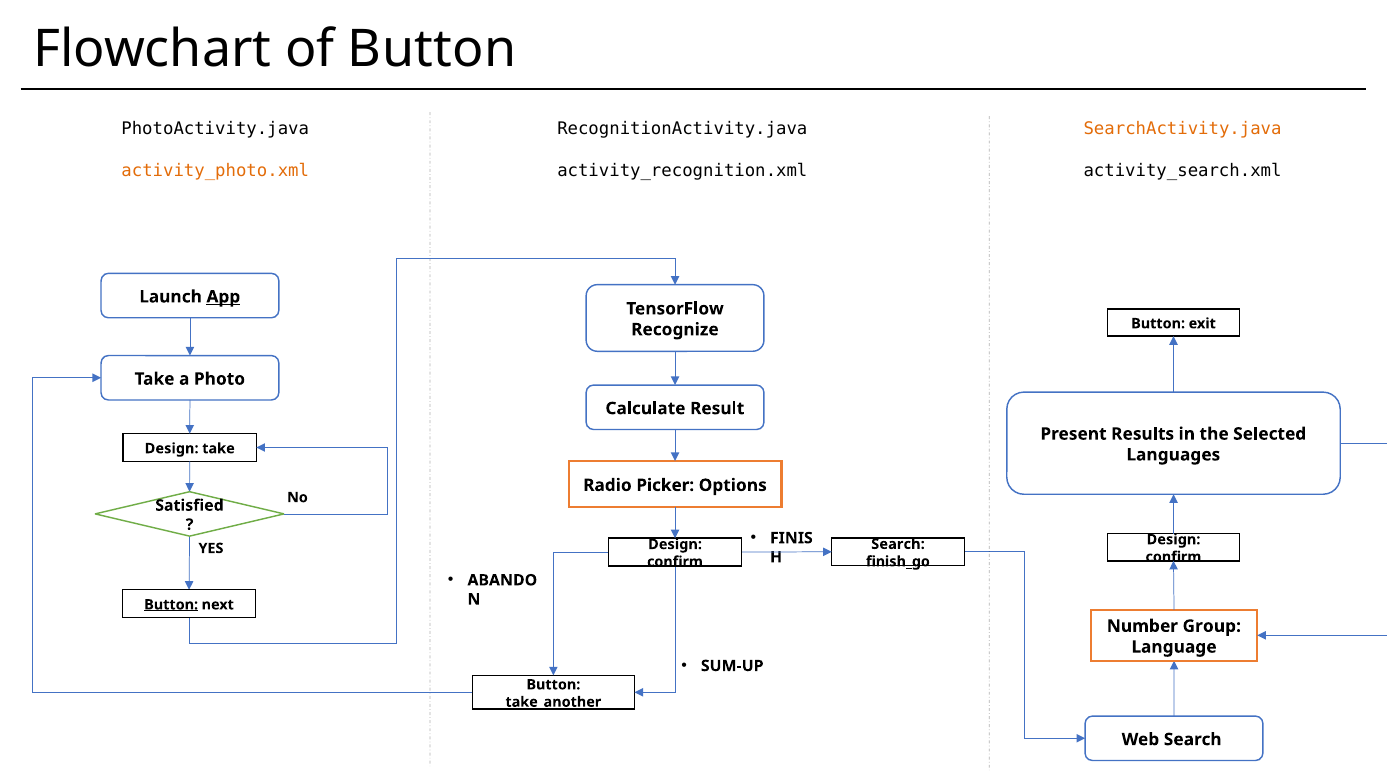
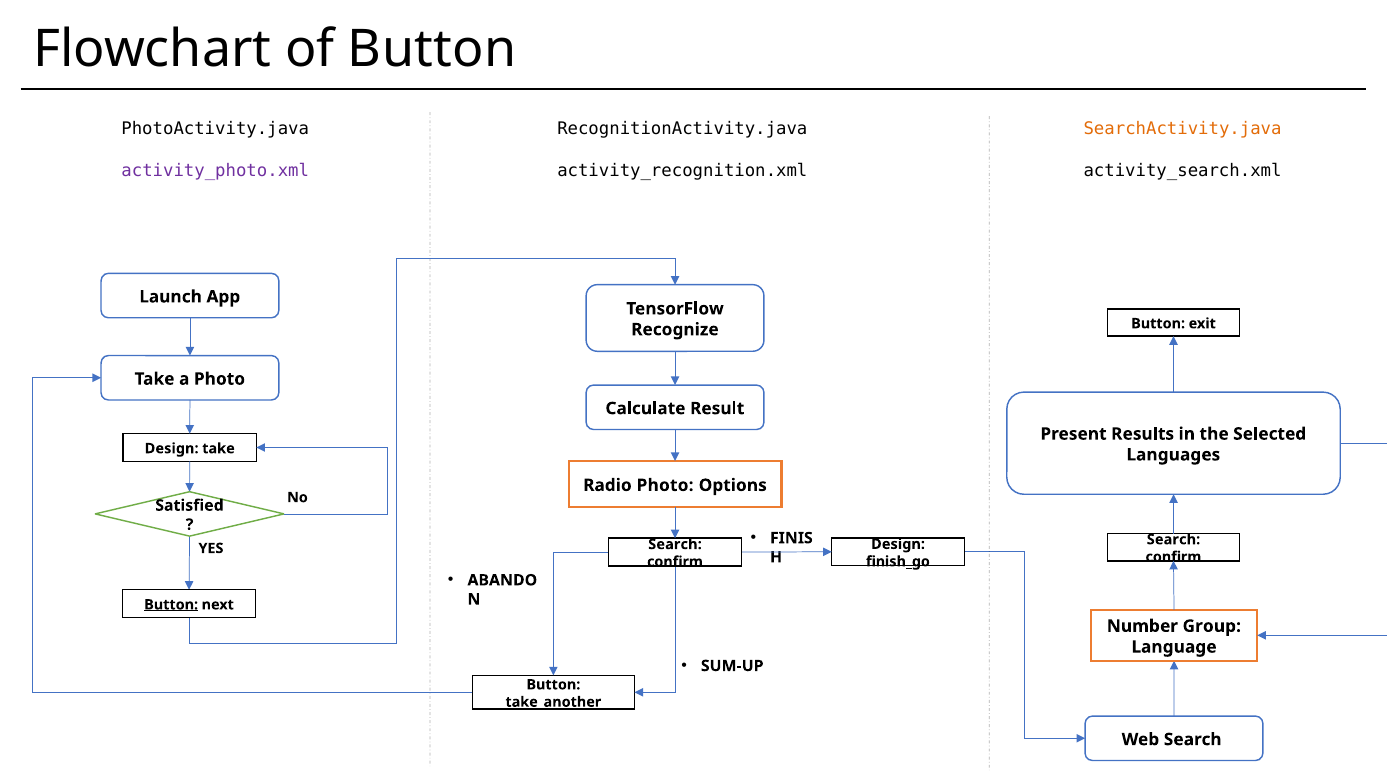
activity_photo.xml colour: orange -> purple
App underline: present -> none
Radio Picker: Picker -> Photo
Design at (1174, 540): Design -> Search
Search at (898, 544): Search -> Design
Design at (675, 544): Design -> Search
